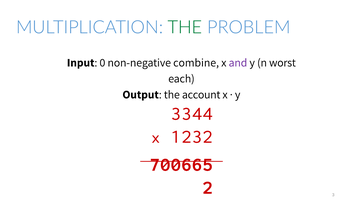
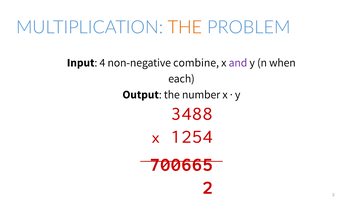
THE at (185, 27) colour: green -> orange
0: 0 -> 4
worst: worst -> when
account: account -> number
3344: 3344 -> 3488
1232: 1232 -> 1254
